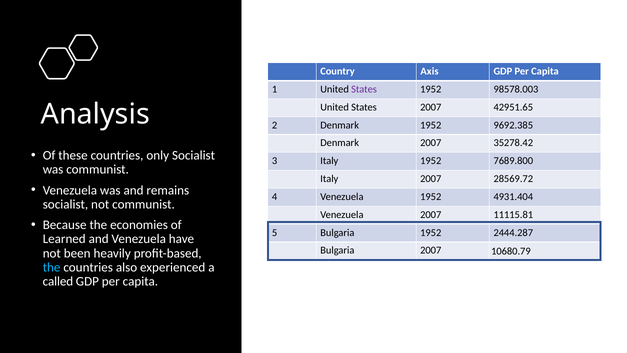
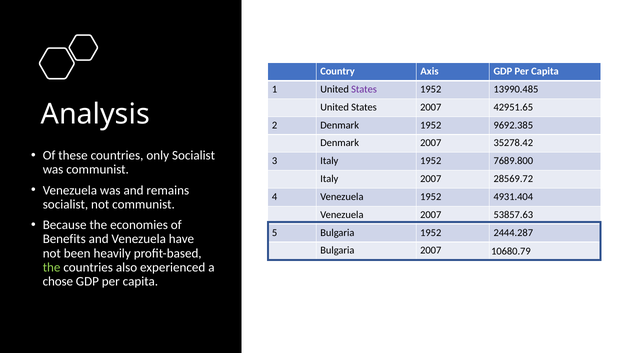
98578.003: 98578.003 -> 13990.485
11115.81: 11115.81 -> 53857.63
Learned: Learned -> Benefits
the at (52, 267) colour: light blue -> light green
called: called -> chose
